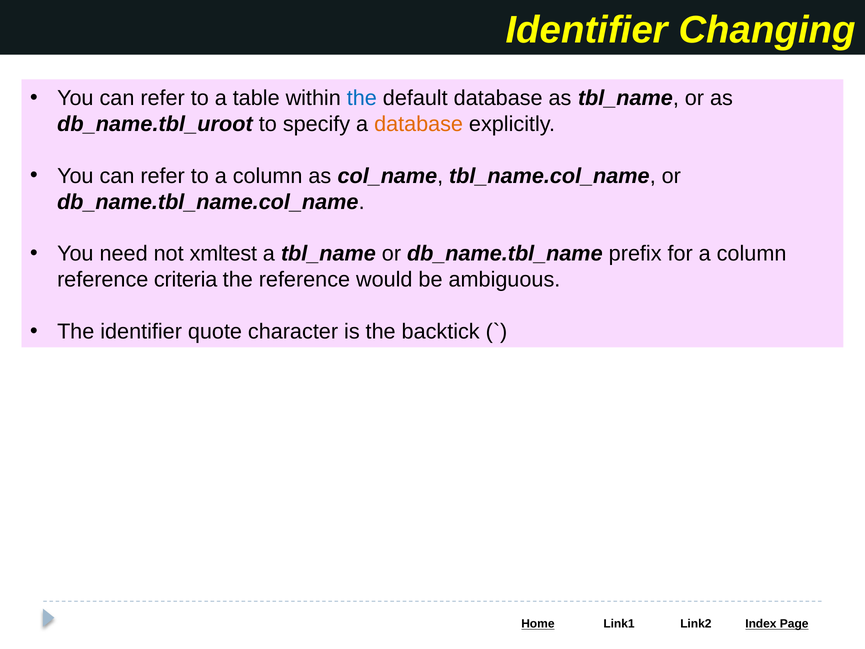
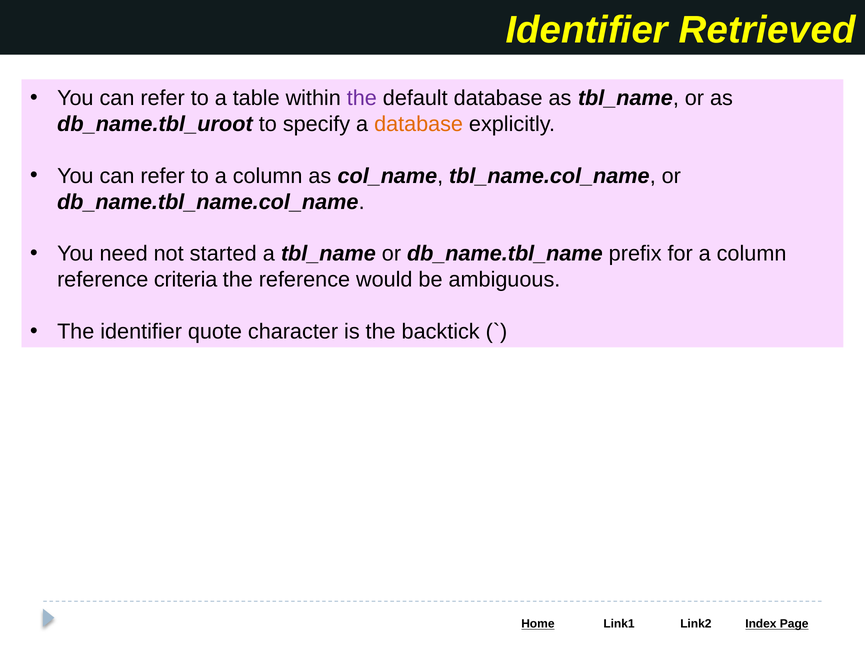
Changing: Changing -> Retrieved
the at (362, 98) colour: blue -> purple
xmltest: xmltest -> started
